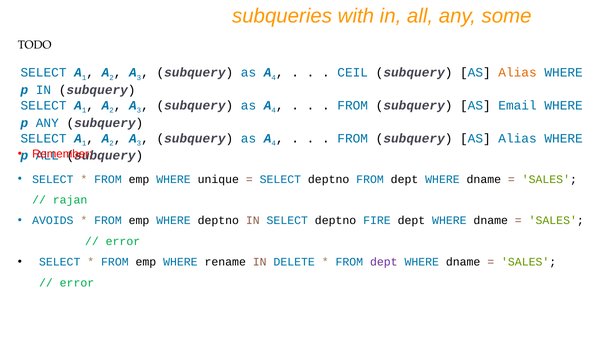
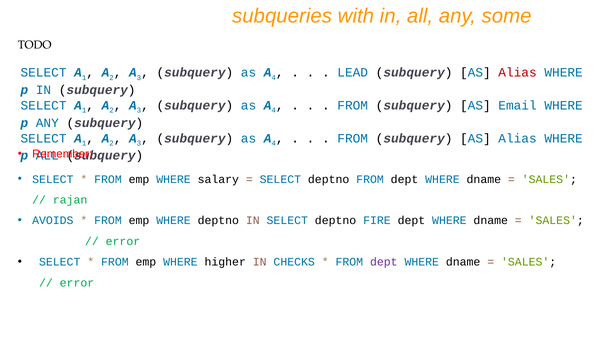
CEIL: CEIL -> LEAD
Alias at (518, 73) colour: orange -> red
unique: unique -> salary
rename: rename -> higher
DELETE: DELETE -> CHECKS
